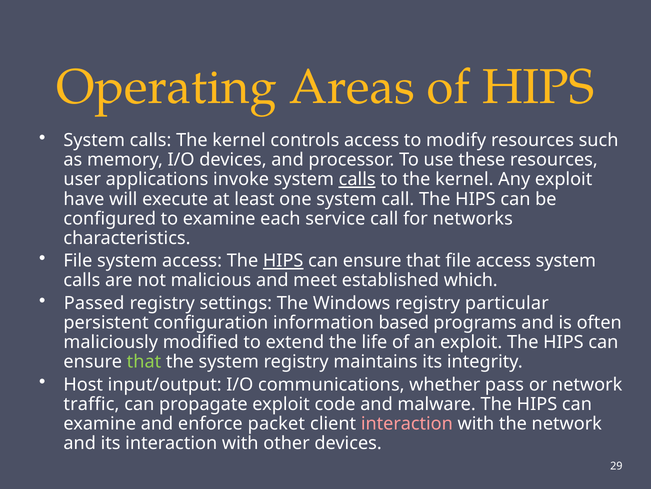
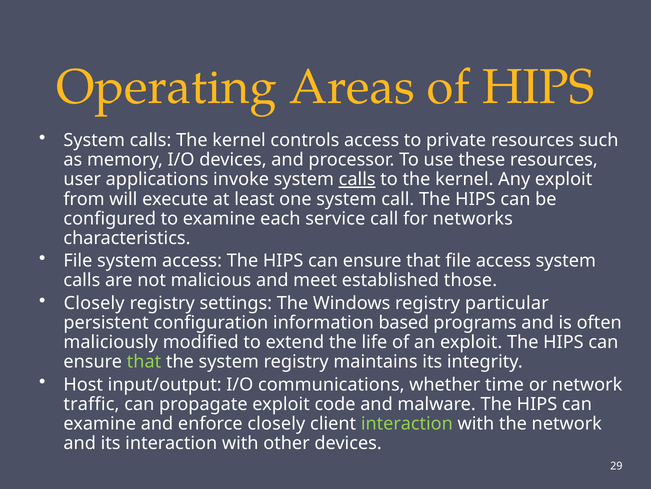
modify: modify -> private
have: have -> from
HIPS at (283, 261) underline: present -> none
which: which -> those
Passed at (94, 303): Passed -> Closely
pass: pass -> time
enforce packet: packet -> closely
interaction at (407, 423) colour: pink -> light green
